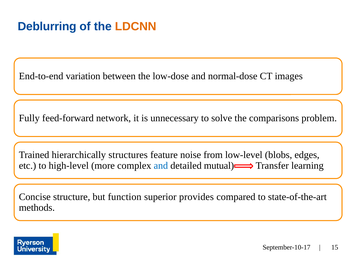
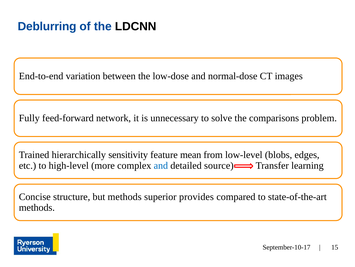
LDCNN colour: orange -> black
structures: structures -> sensitivity
noise: noise -> mean
mutual: mutual -> source
but function: function -> methods
